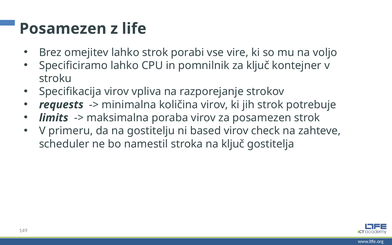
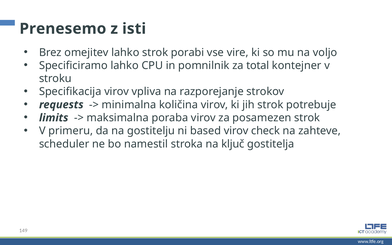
Posamezen at (63, 29): Posamezen -> Prenesemo
life: life -> isti
za ključ: ključ -> total
